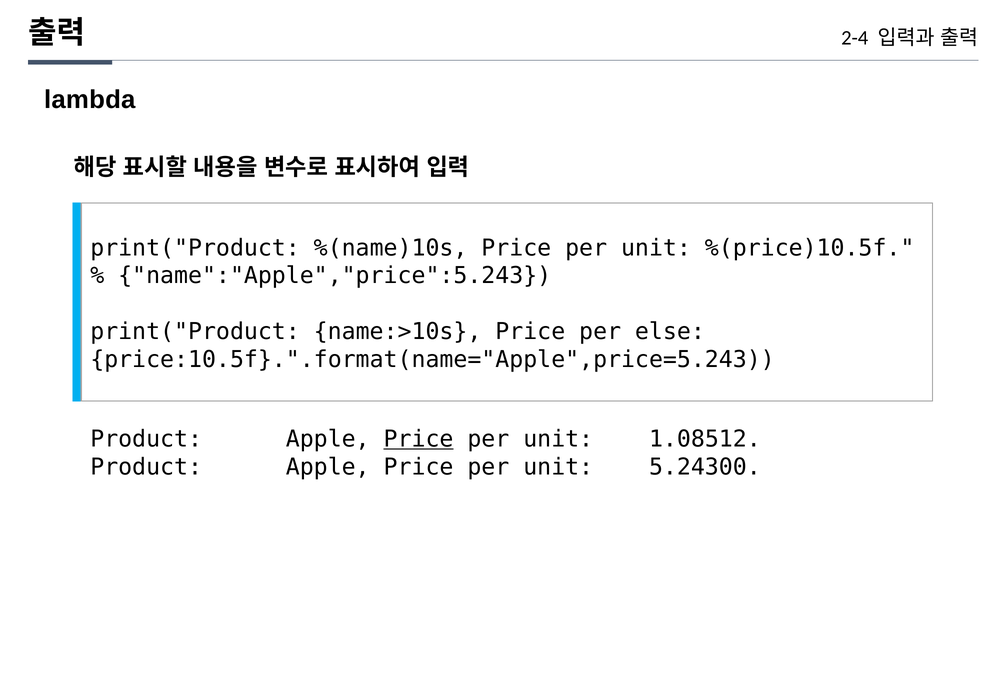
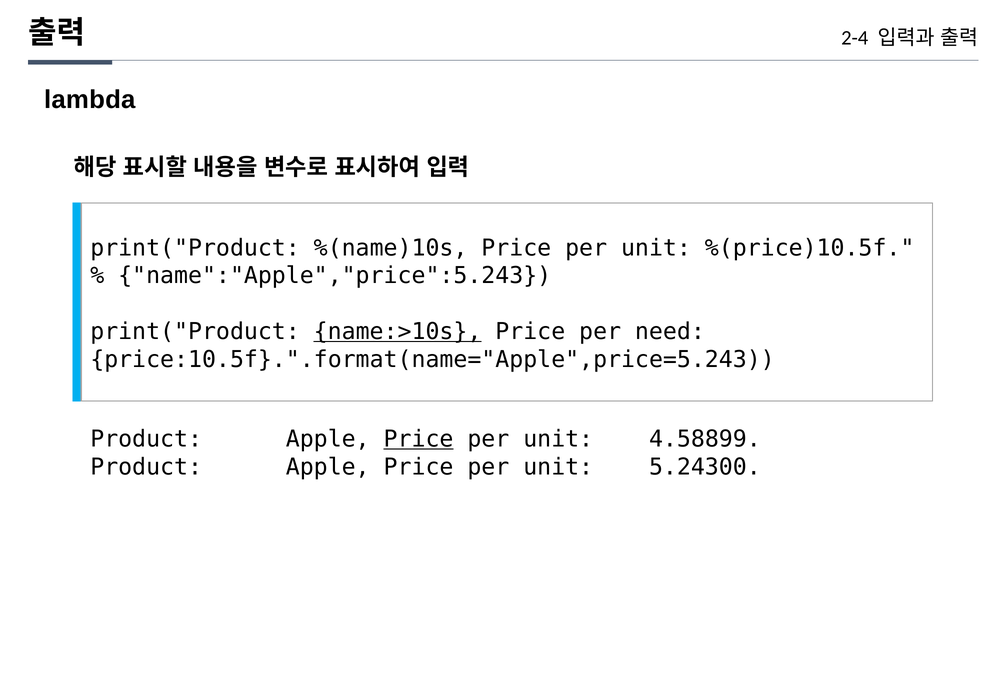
name:>10s underline: none -> present
else: else -> need
1.08512: 1.08512 -> 4.58899
